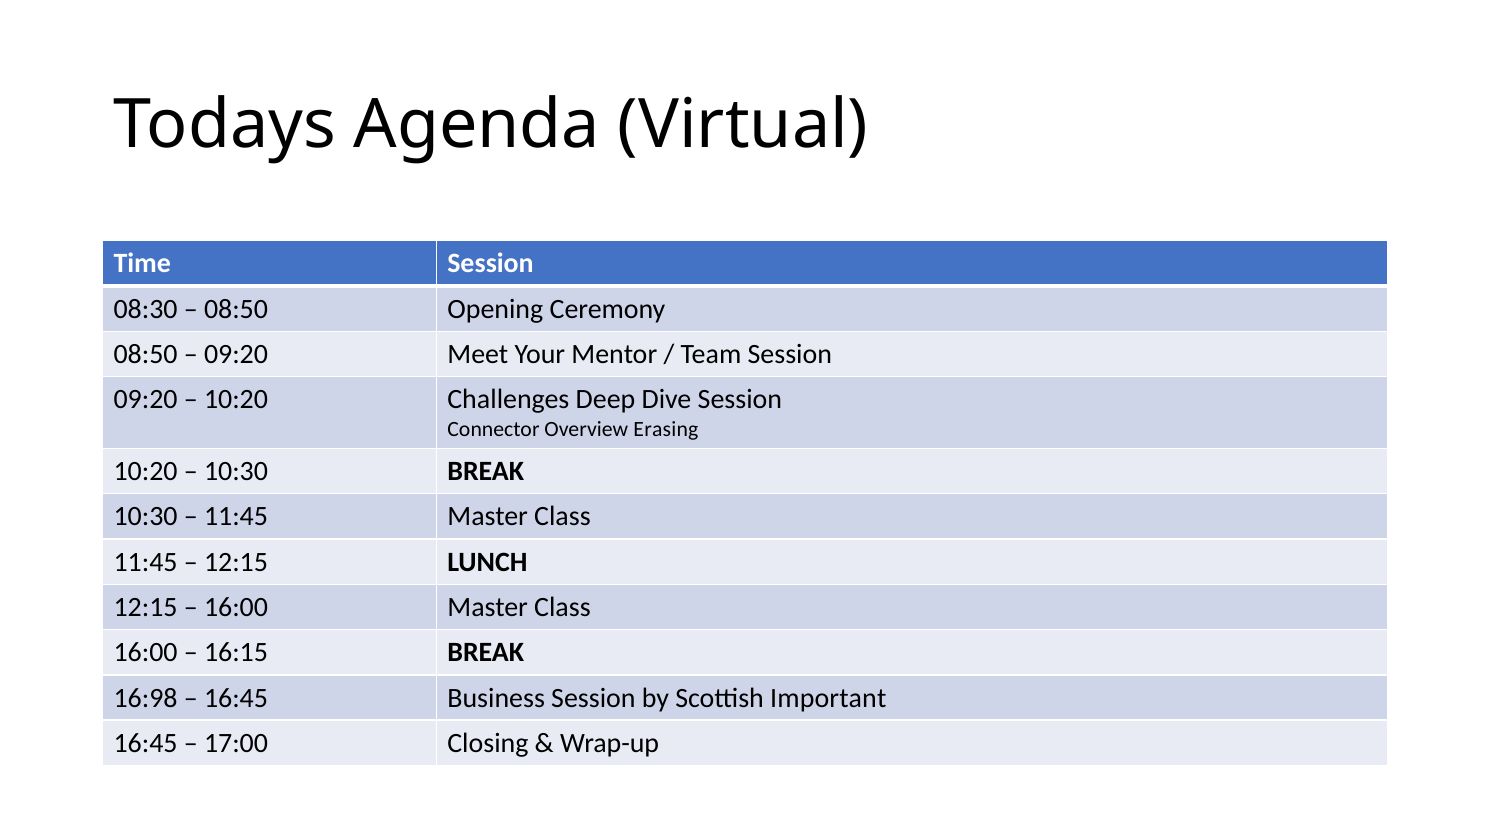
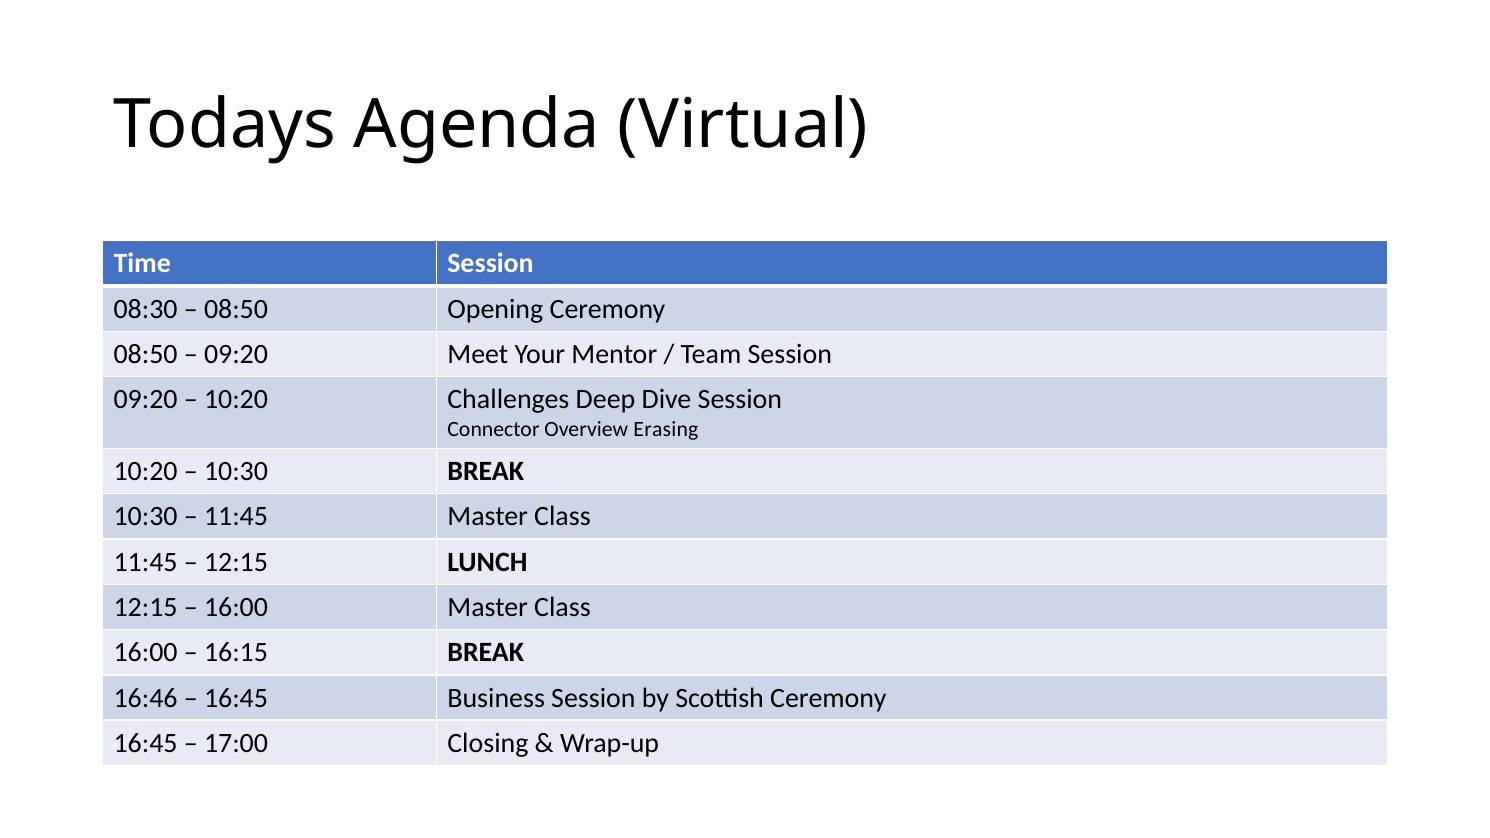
16:98: 16:98 -> 16:46
Scottish Important: Important -> Ceremony
